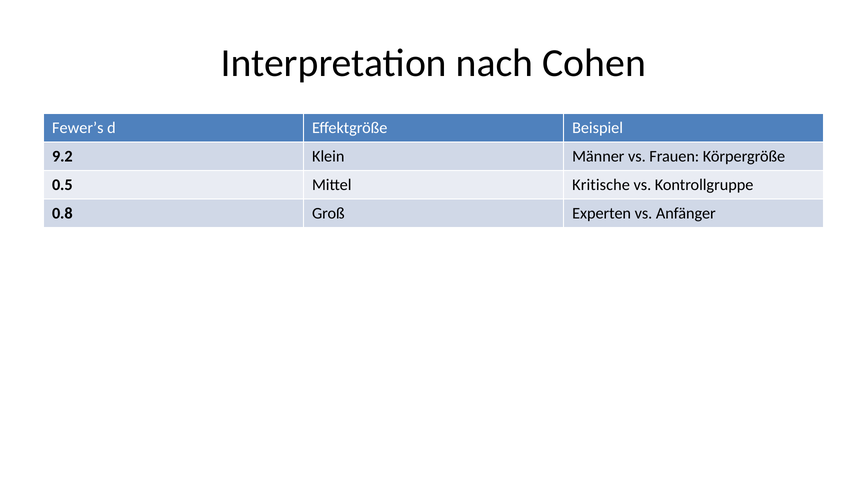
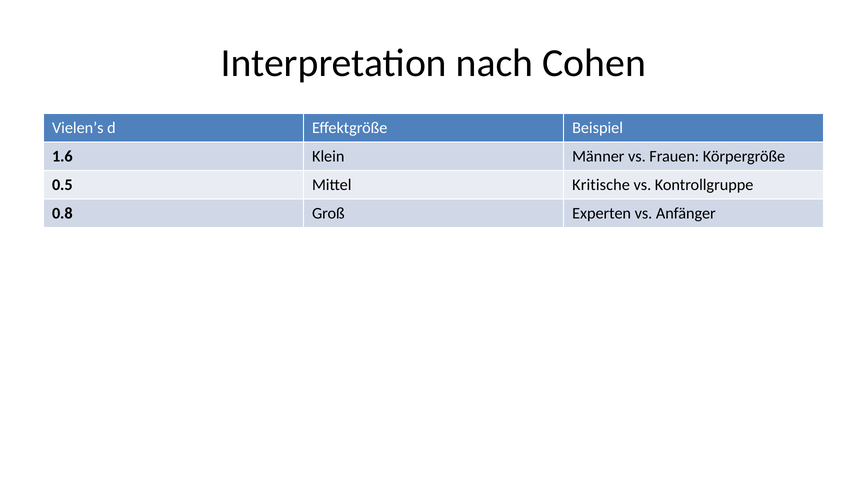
Fewer’s: Fewer’s -> Vielen’s
9.2: 9.2 -> 1.6
